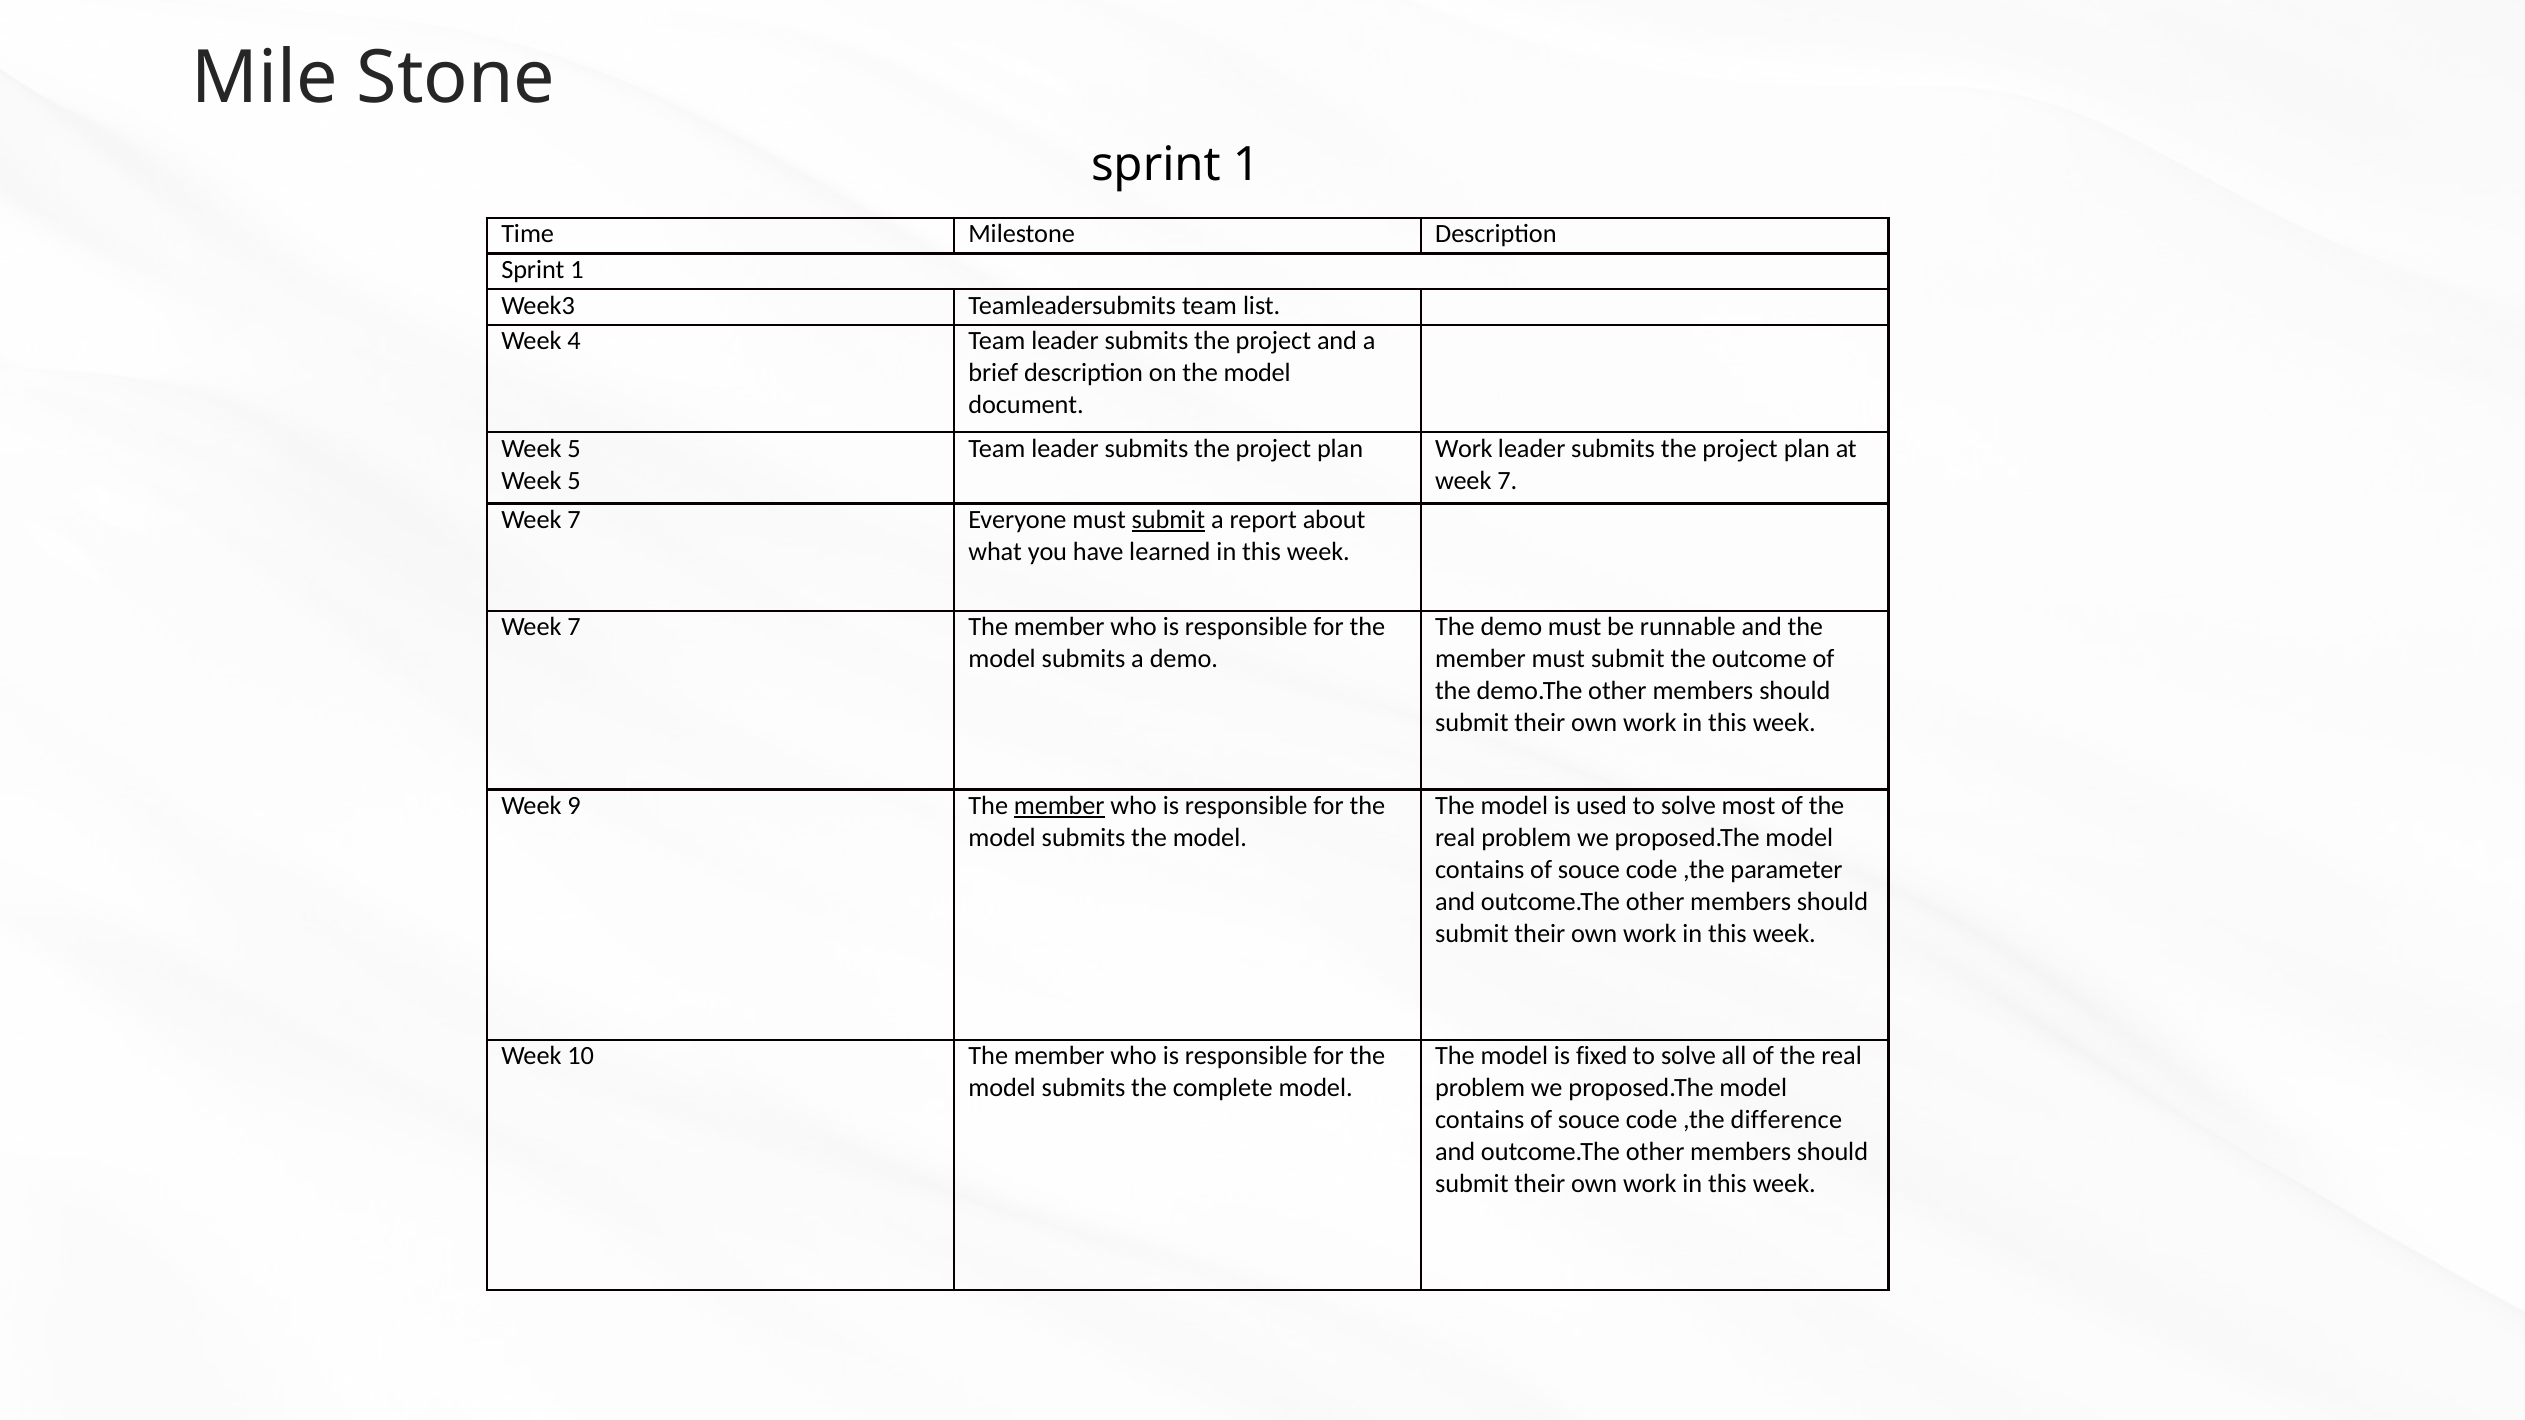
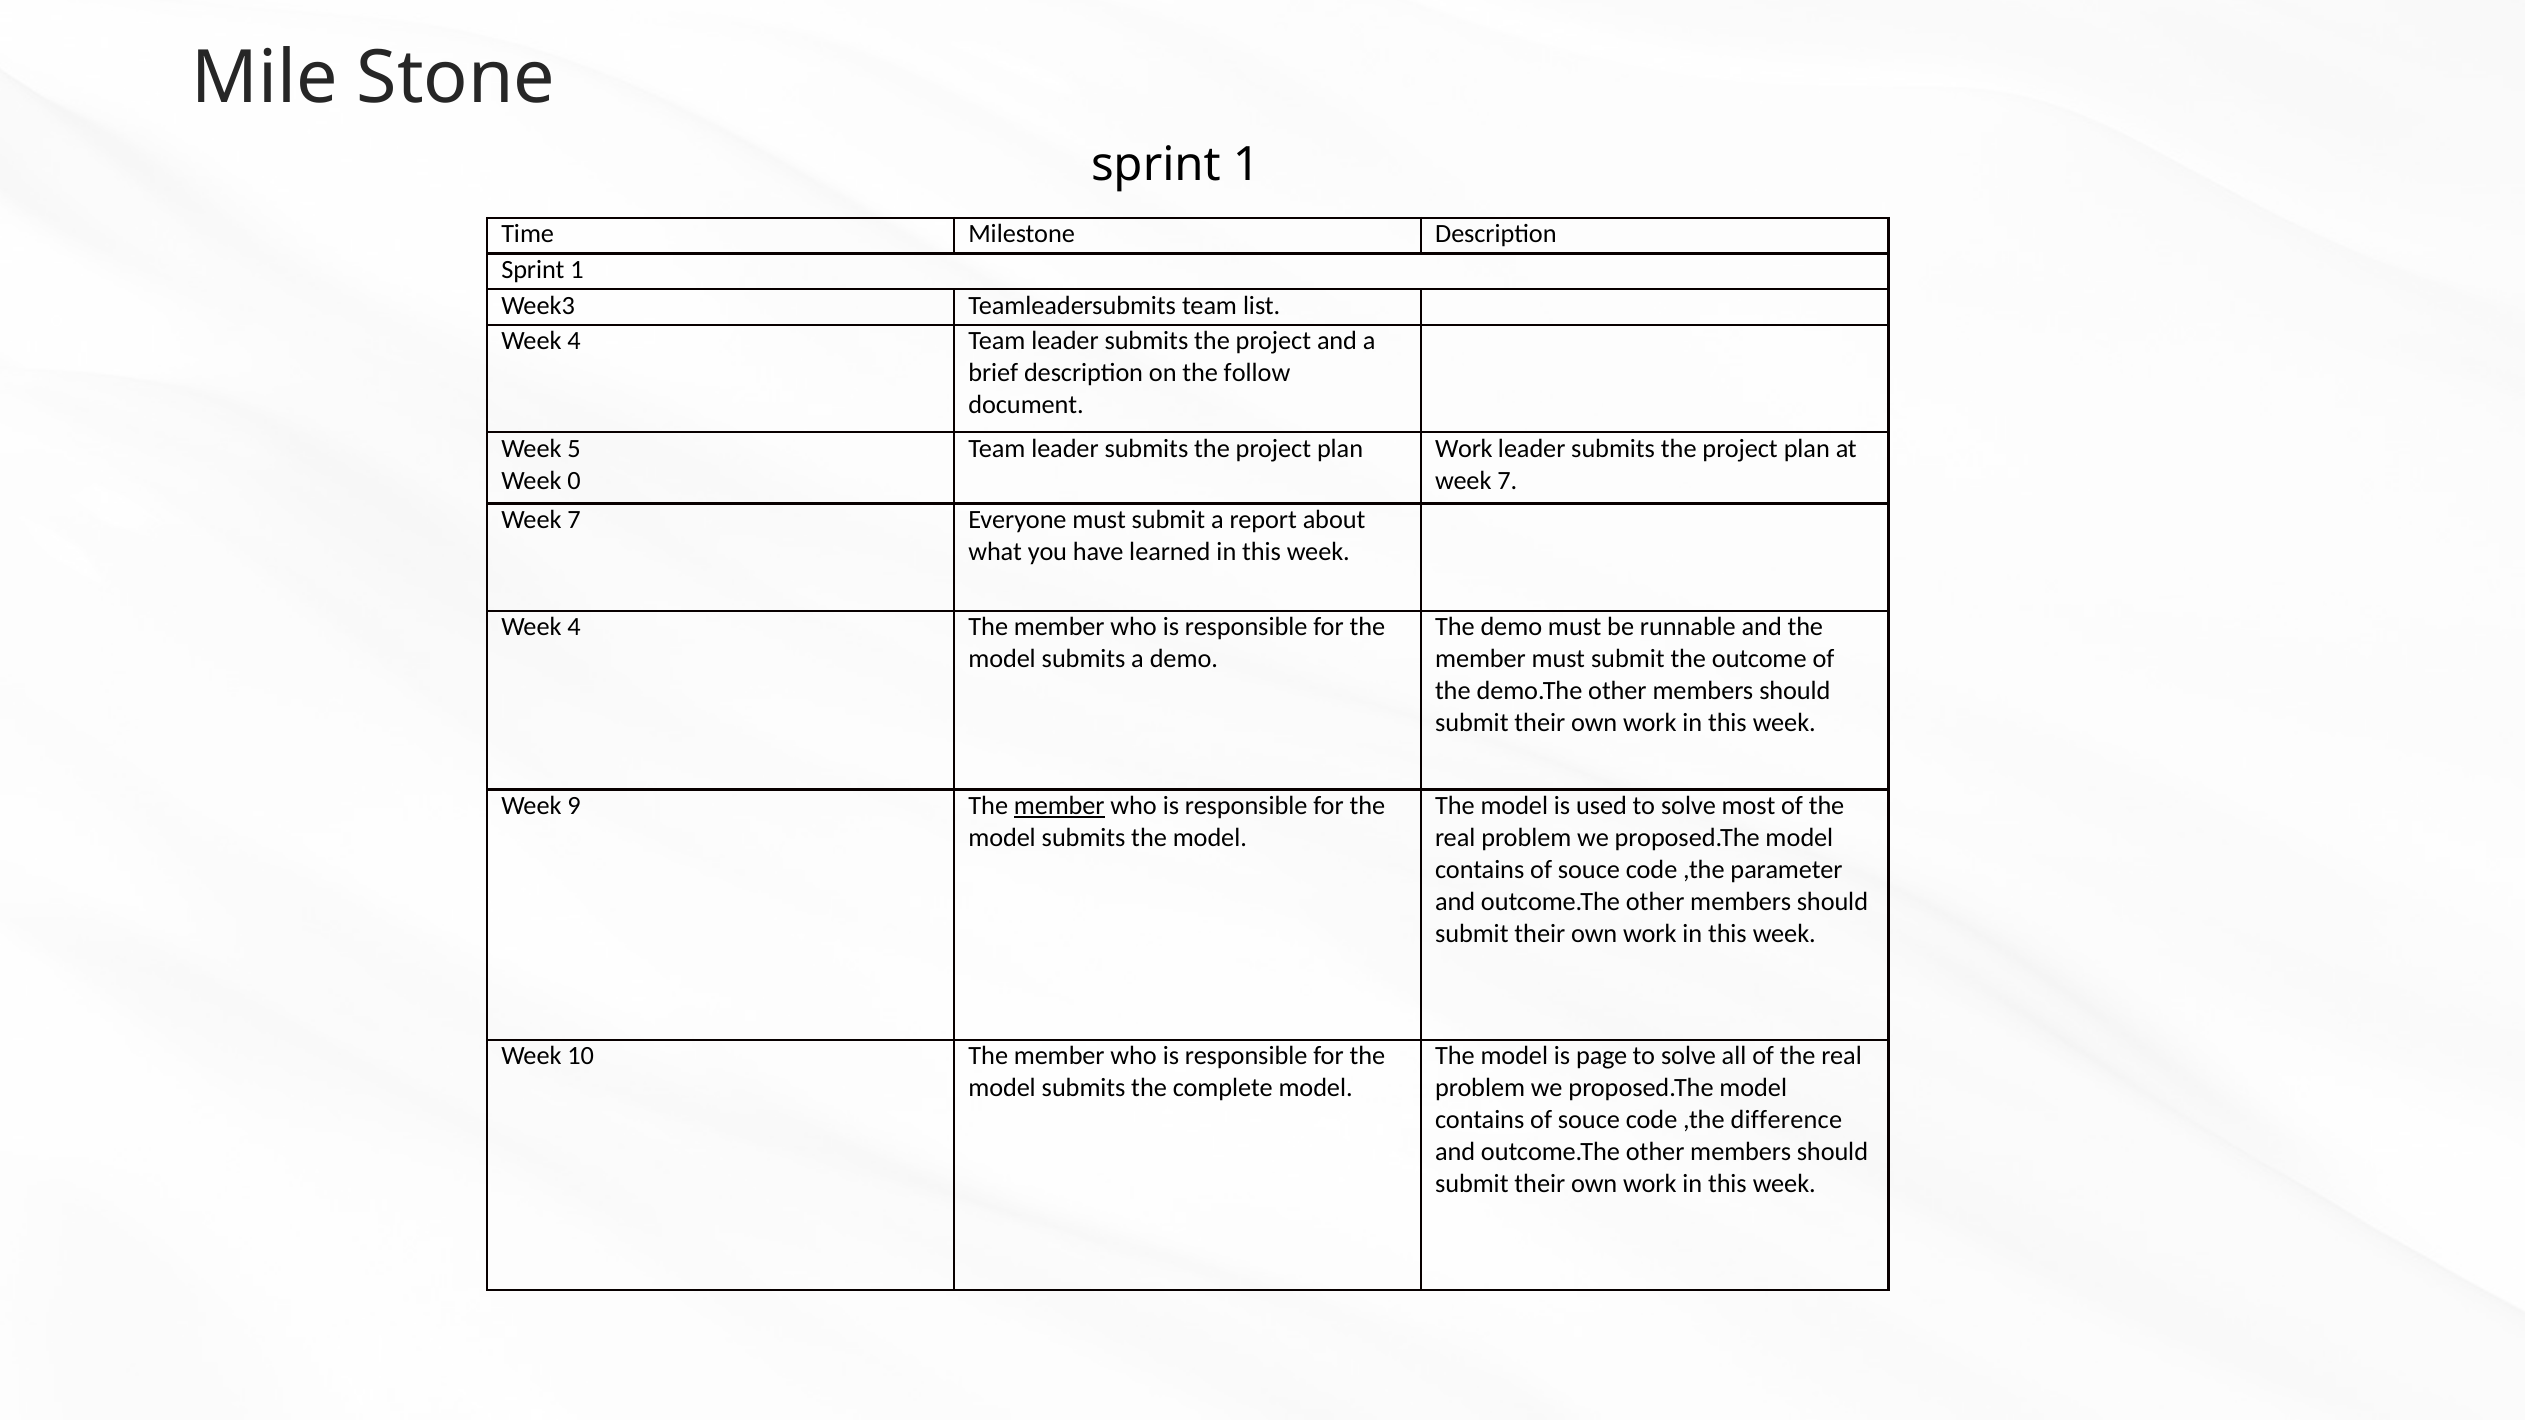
on the model: model -> follow
5 at (574, 480): 5 -> 0
submit at (1168, 520) underline: present -> none
7 at (574, 627): 7 -> 4
fixed: fixed -> page
